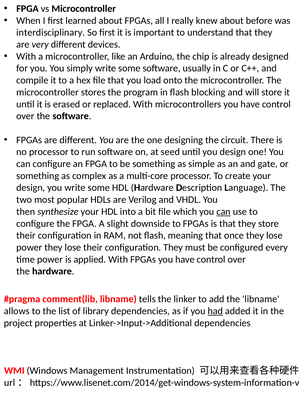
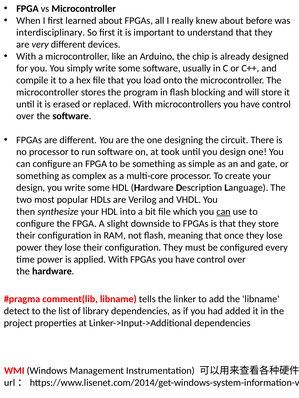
seed: seed -> took
allows: allows -> detect
had underline: present -> none
